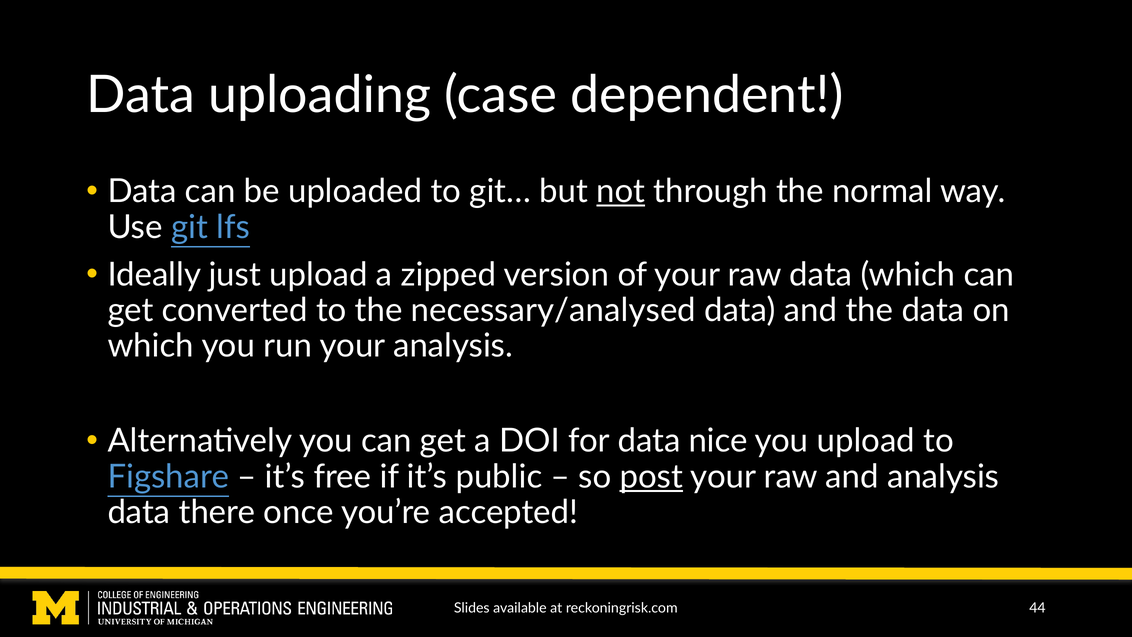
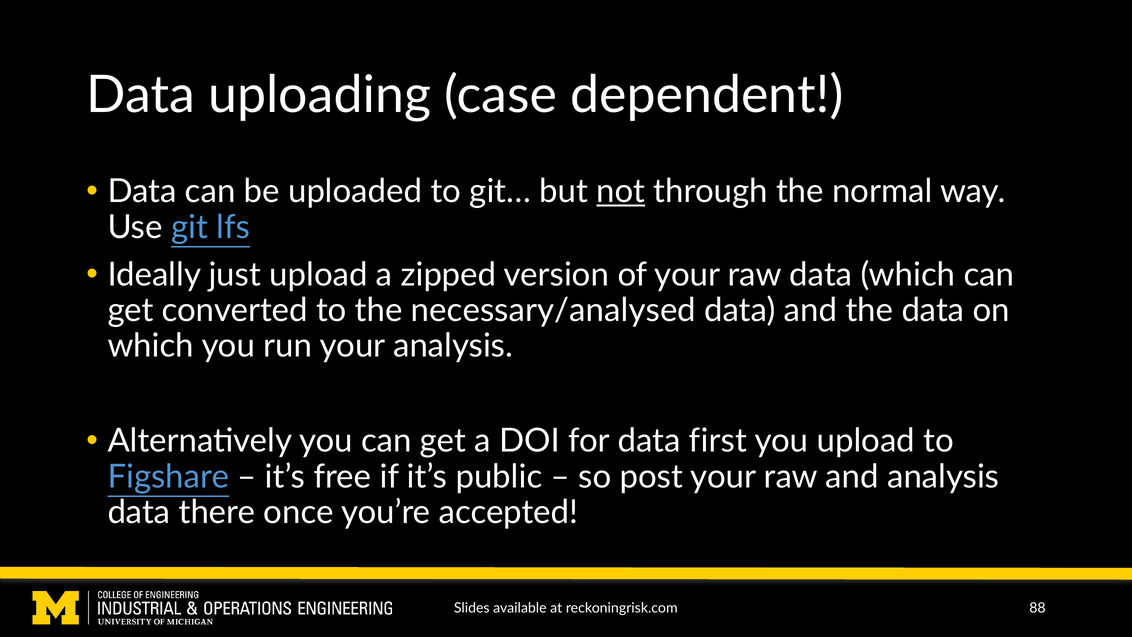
nice: nice -> first
post underline: present -> none
44: 44 -> 88
